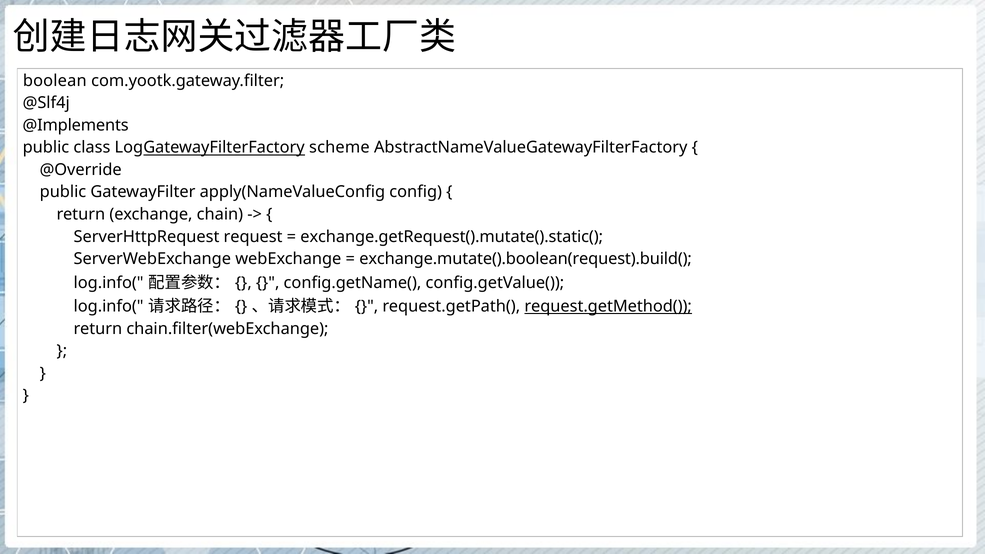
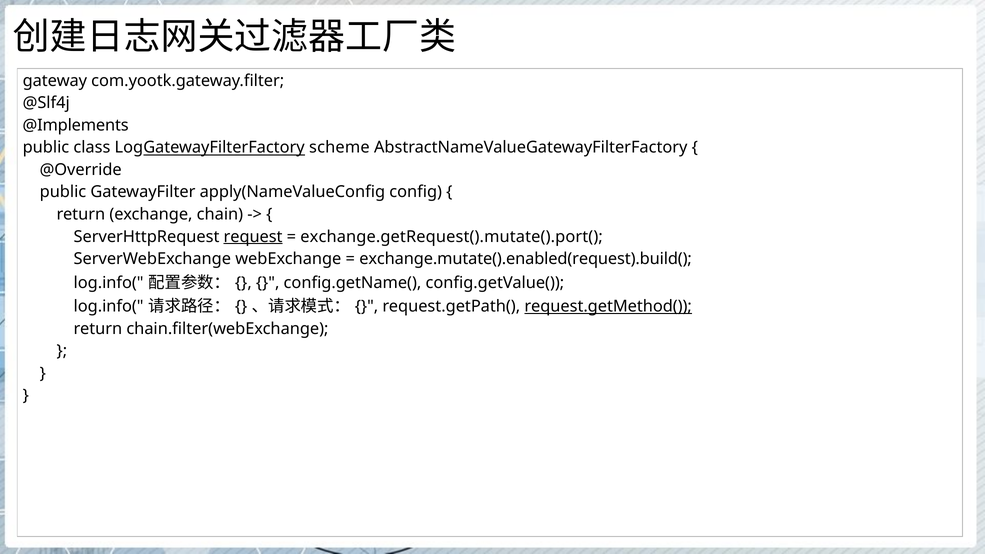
boolean: boolean -> gateway
request underline: none -> present
exchange.getRequest().mutate().static(: exchange.getRequest().mutate().static( -> exchange.getRequest().mutate().port(
exchange.mutate().boolean(request).build(: exchange.mutate().boolean(request).build( -> exchange.mutate().enabled(request).build(
